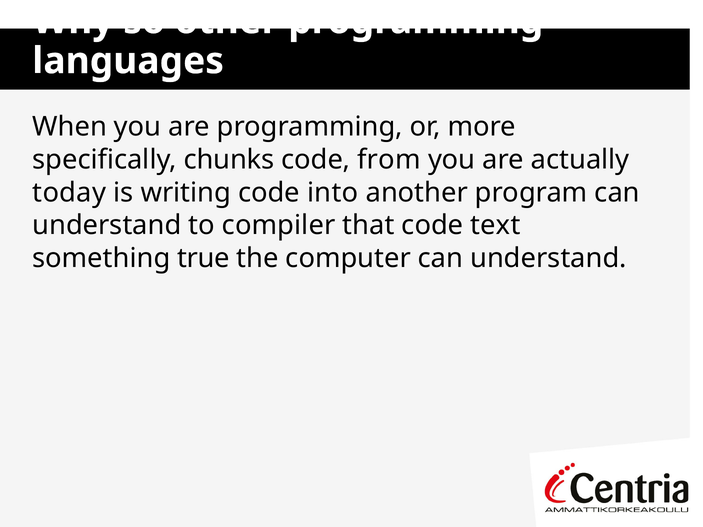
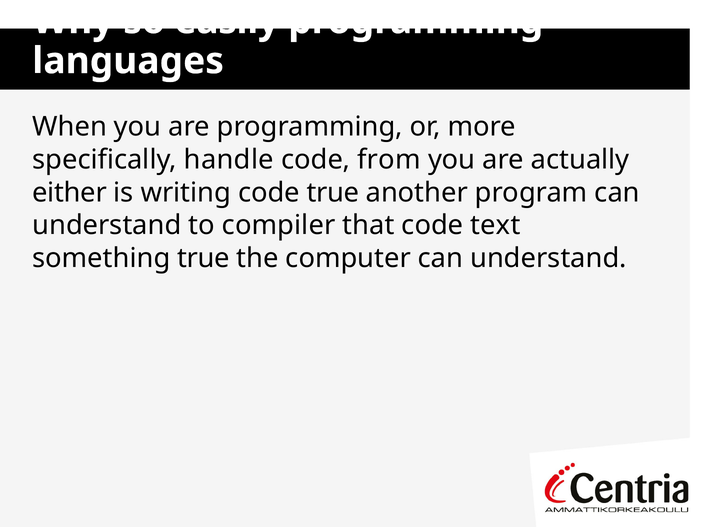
other: other -> easily
chunks: chunks -> handle
today: today -> either
code into: into -> true
